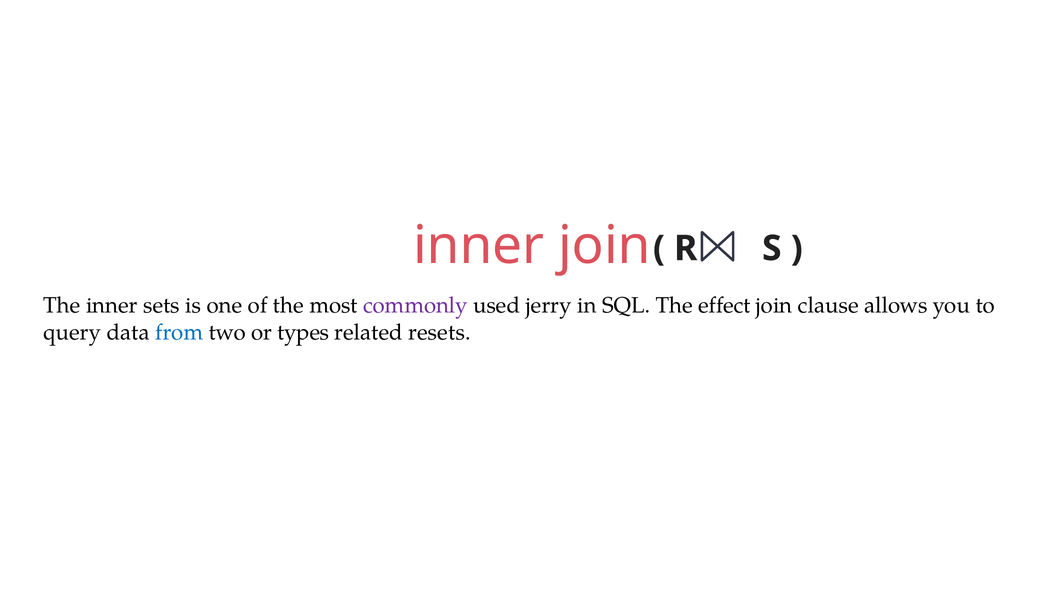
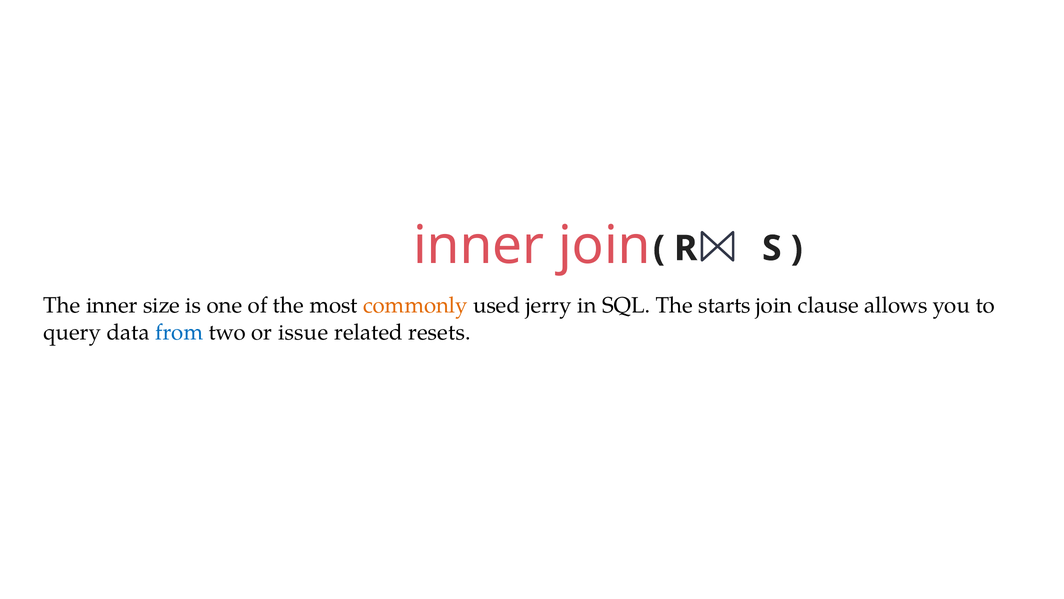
sets: sets -> size
commonly colour: purple -> orange
effect: effect -> starts
types: types -> issue
